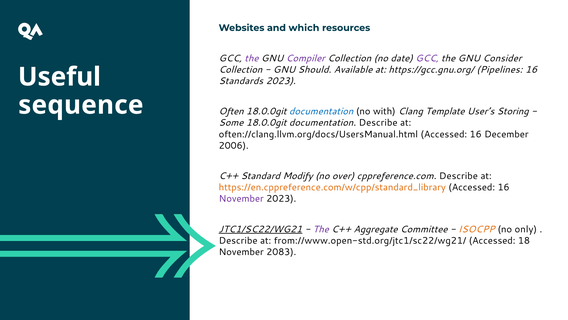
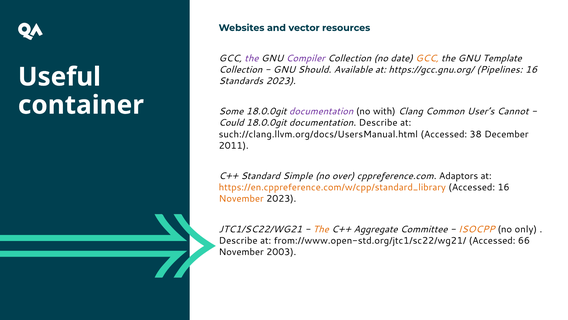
which: which -> vector
GCC at (427, 58) colour: purple -> orange
Consider: Consider -> Template
sequence: sequence -> container
Often: Often -> Some
documentation at (321, 111) colour: blue -> purple
Template: Template -> Common
Storing: Storing -> Cannot
Some: Some -> Could
often://clang.llvm.org/docs/UsersManual.html: often://clang.llvm.org/docs/UsersManual.html -> such://clang.llvm.org/docs/UsersManual.html
16 at (476, 134): 16 -> 38
2006: 2006 -> 2011
Modify: Modify -> Simple
cppreference.com Describe: Describe -> Adaptors
November at (241, 198) colour: purple -> orange
JTC1/SC22/WG21 underline: present -> none
The at (321, 229) colour: purple -> orange
18: 18 -> 66
2083: 2083 -> 2003
